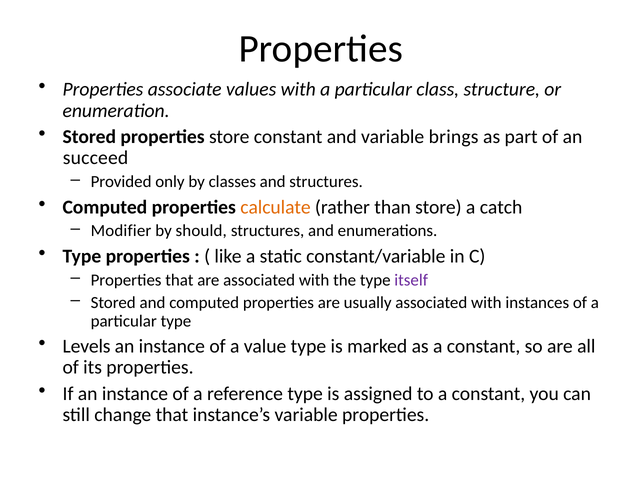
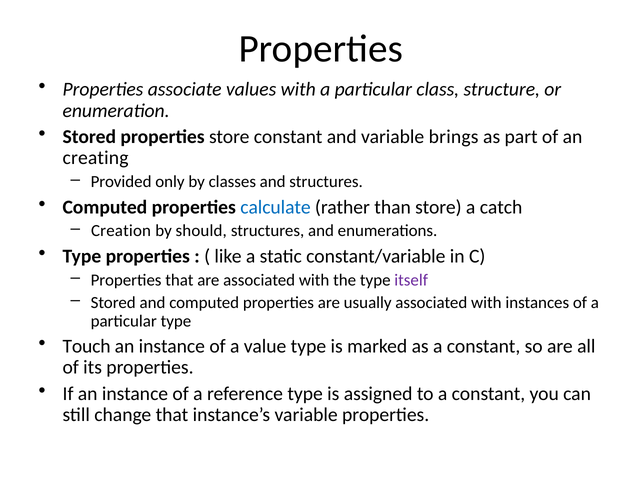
succeed: succeed -> creating
calculate colour: orange -> blue
Modifier: Modifier -> Creation
Levels: Levels -> Touch
